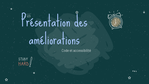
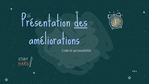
des underline: none -> present
